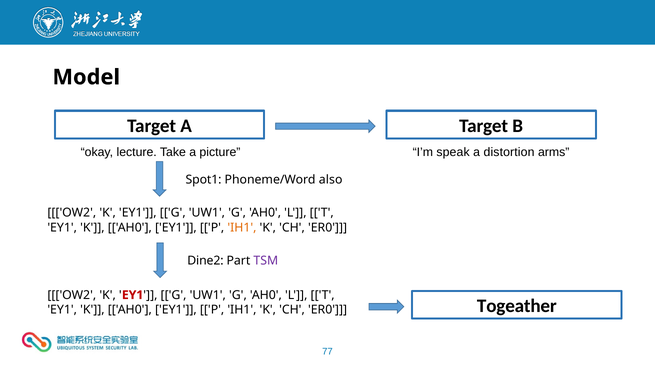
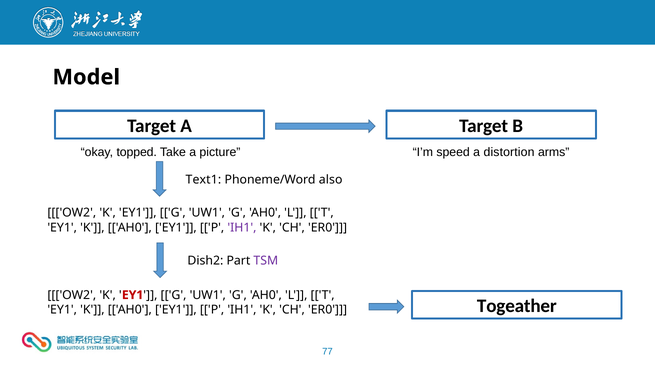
lecture: lecture -> topped
speak: speak -> speed
Spot1: Spot1 -> Text1
IH1 at (242, 228) colour: orange -> purple
Dine2: Dine2 -> Dish2
